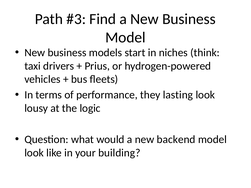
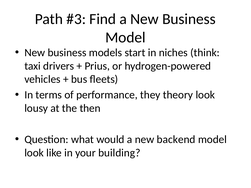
lasting: lasting -> theory
logic: logic -> then
